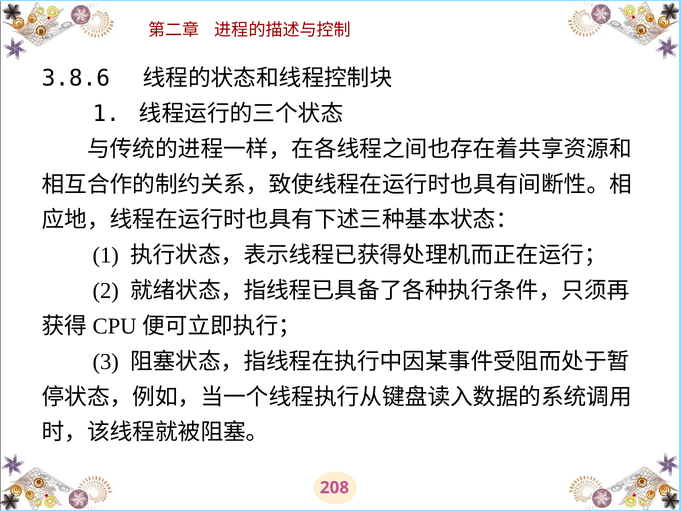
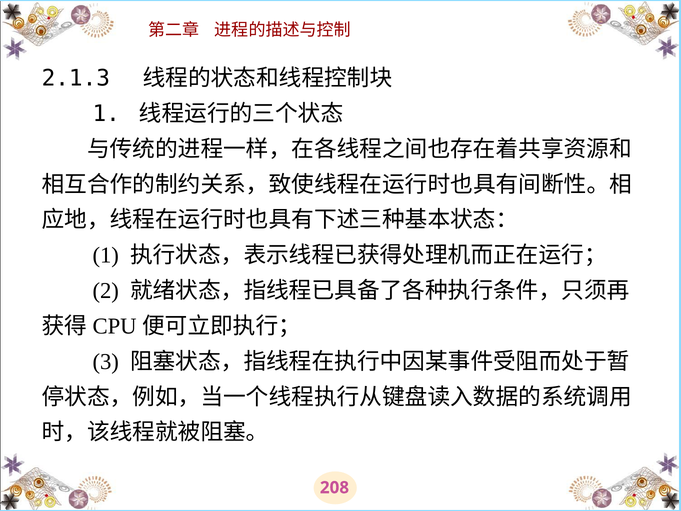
3.8.6: 3.8.6 -> 2.1.3
